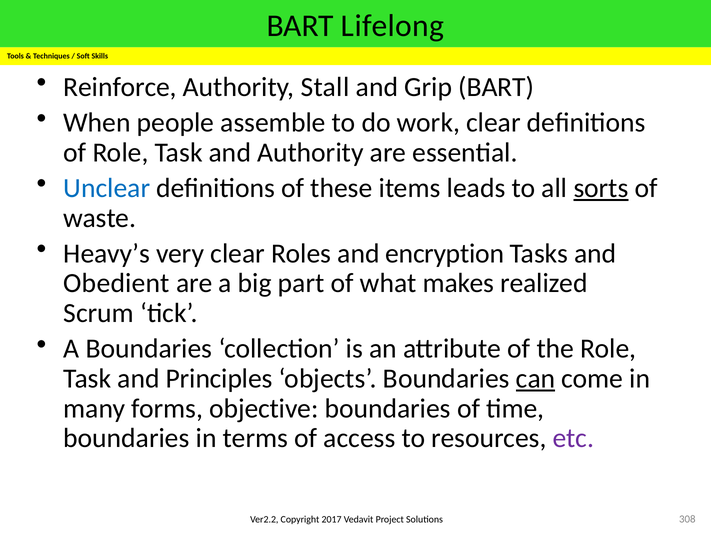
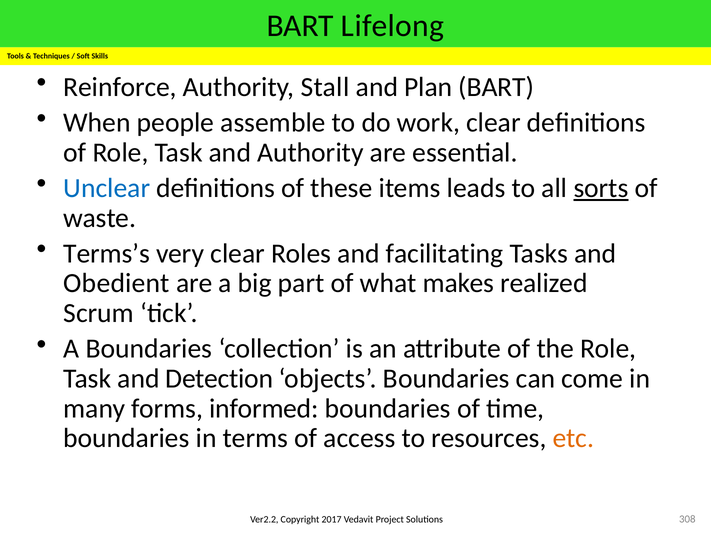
Grip: Grip -> Plan
Heavy’s: Heavy’s -> Terms’s
encryption: encryption -> facilitating
Principles: Principles -> Detection
can underline: present -> none
objective: objective -> informed
etc colour: purple -> orange
